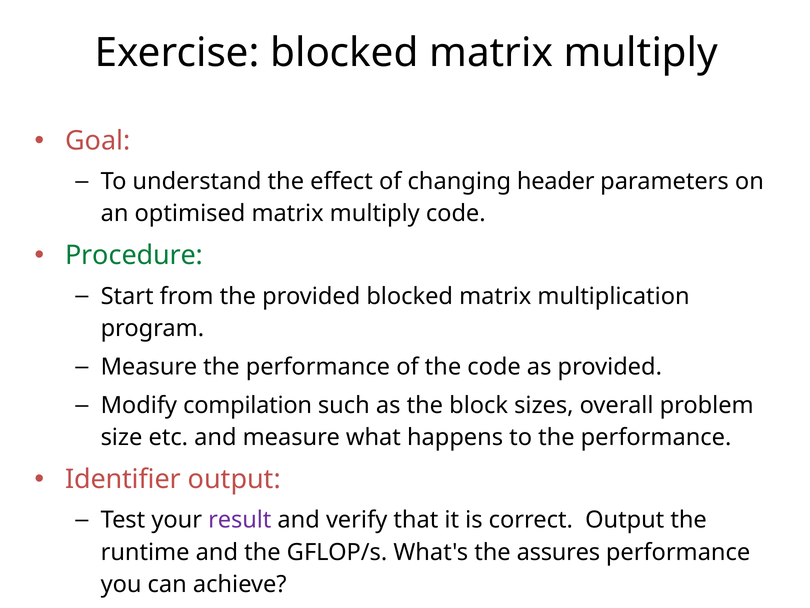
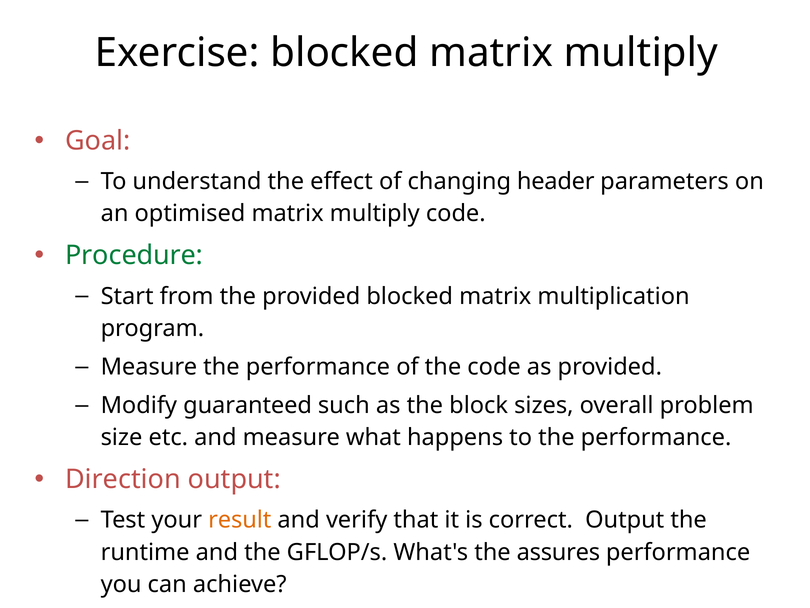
compilation: compilation -> guaranteed
Identifier: Identifier -> Direction
result colour: purple -> orange
